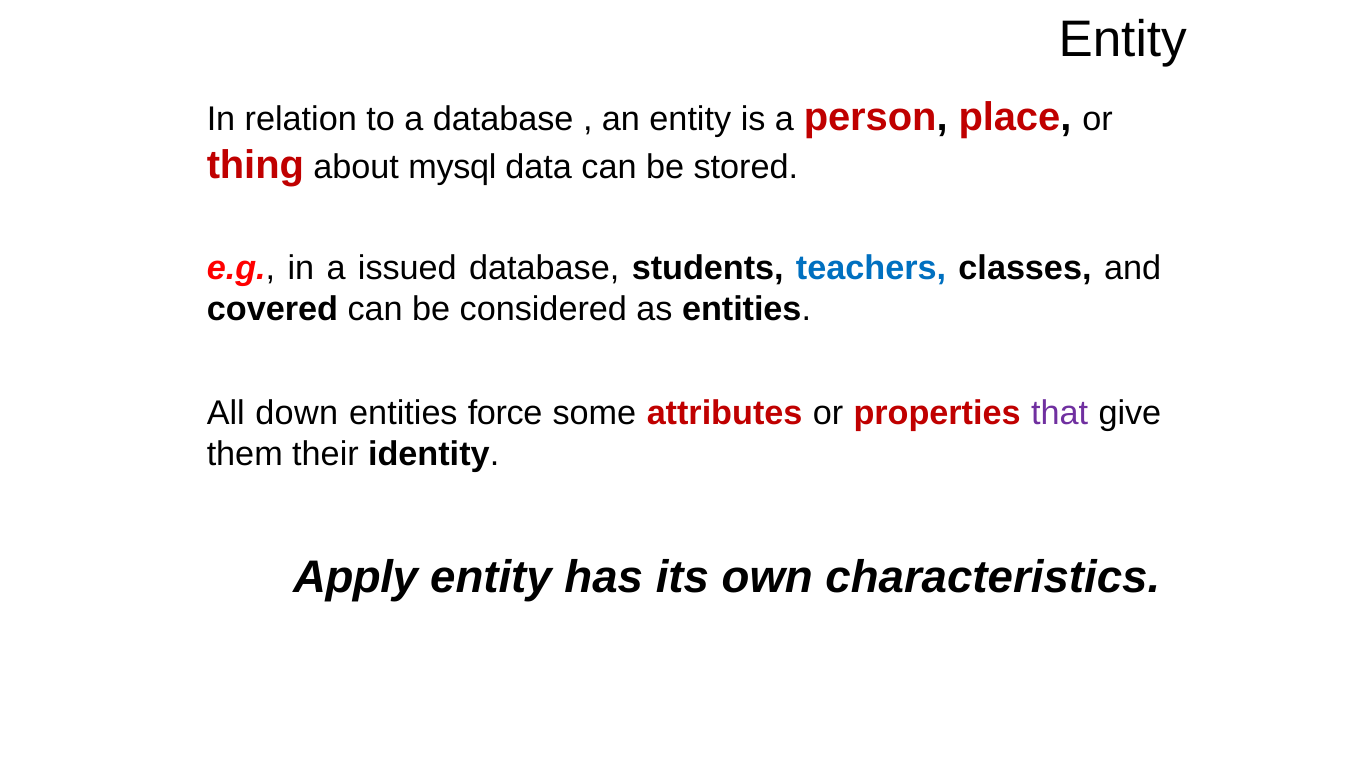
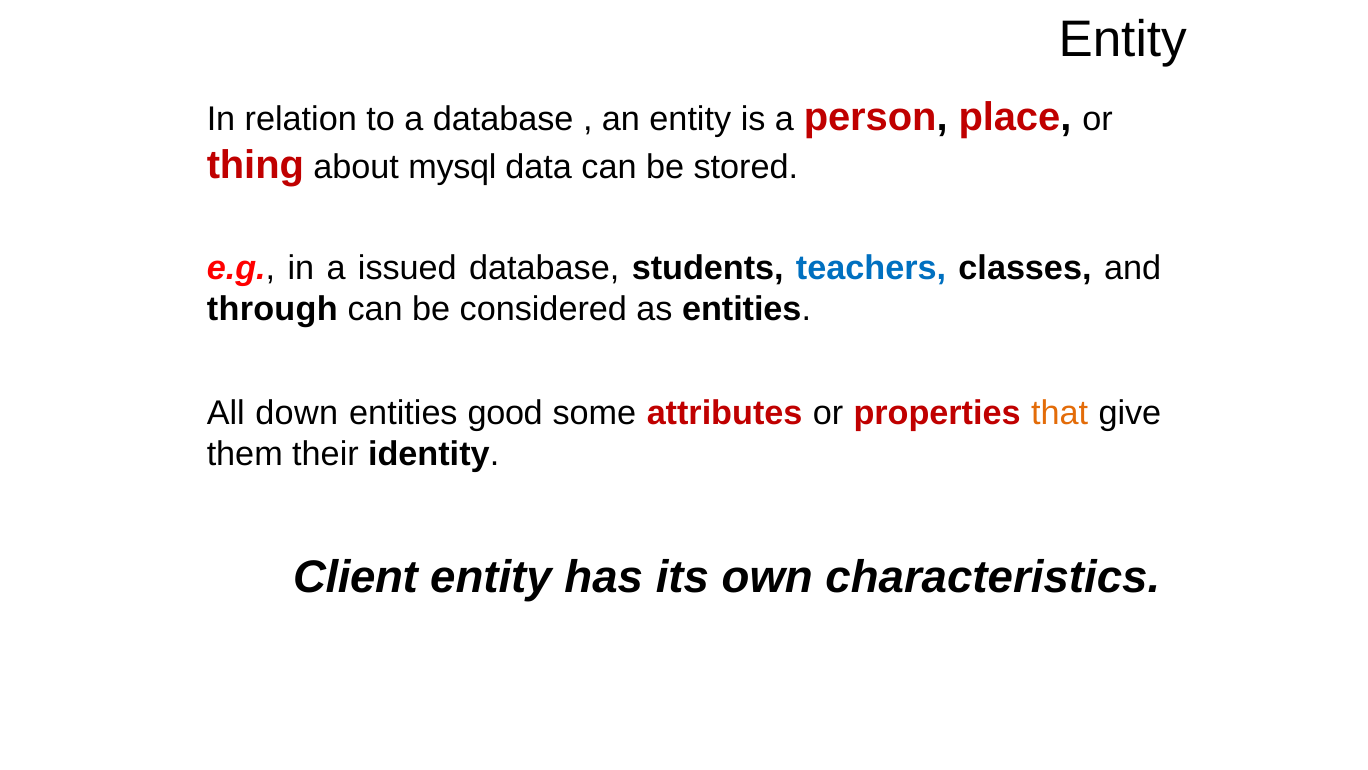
covered: covered -> through
force: force -> good
that colour: purple -> orange
Apply: Apply -> Client
